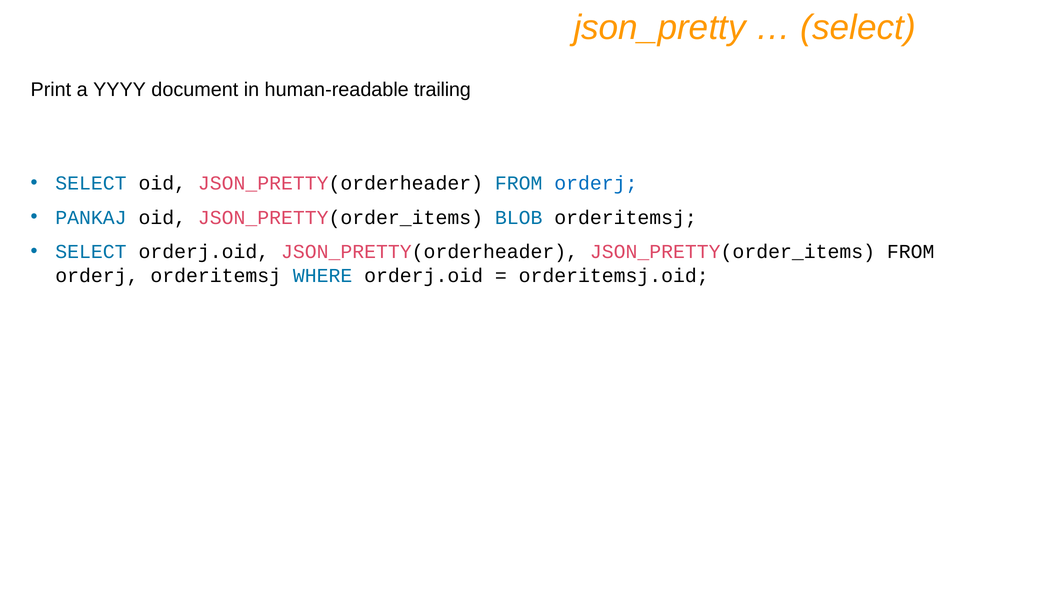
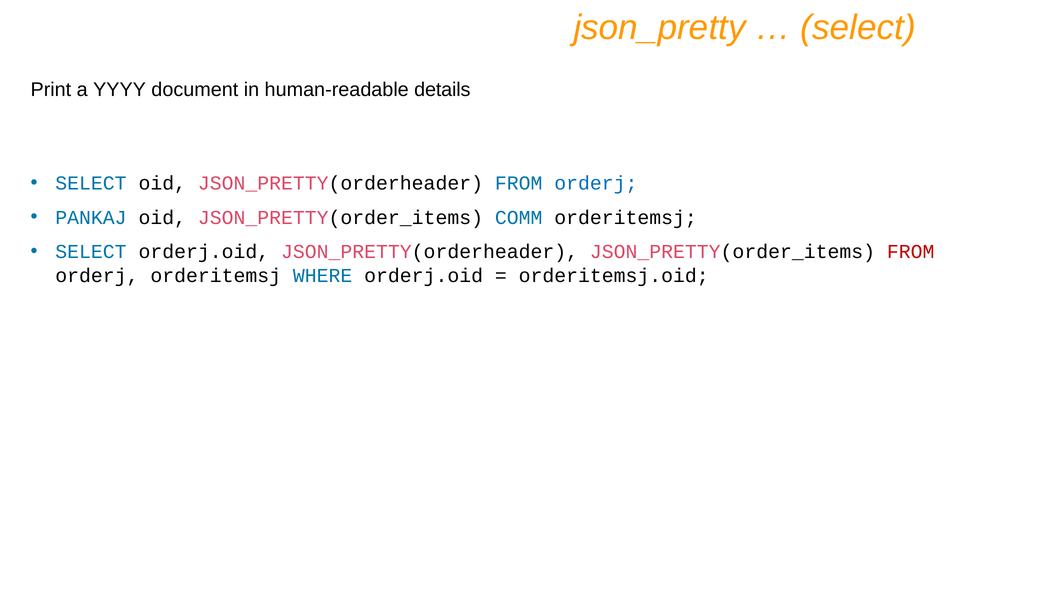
trailing: trailing -> details
BLOB: BLOB -> COMM
FROM at (911, 252) colour: black -> red
